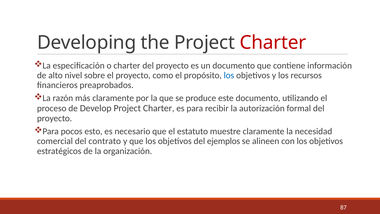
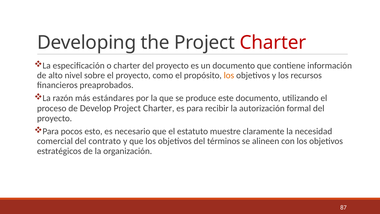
los at (229, 75) colour: blue -> orange
más claramente: claramente -> estándares
ejemplos: ejemplos -> términos
